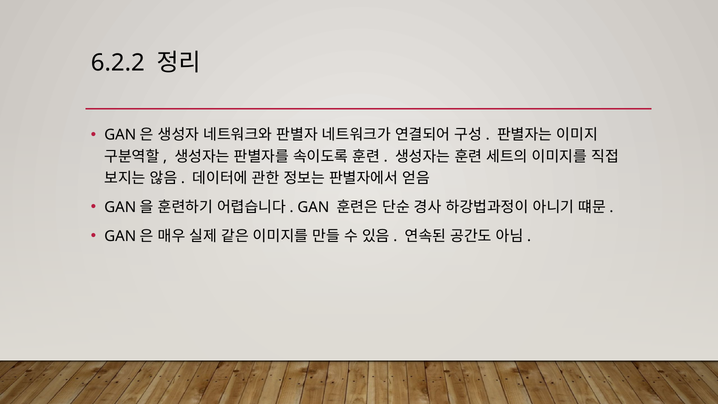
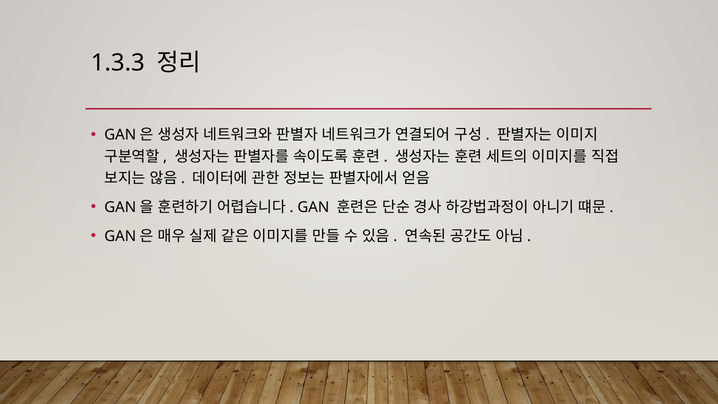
6.2.2: 6.2.2 -> 1.3.3
